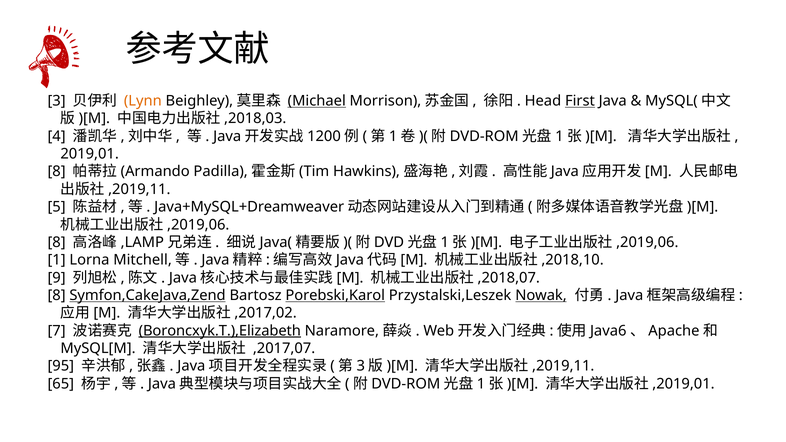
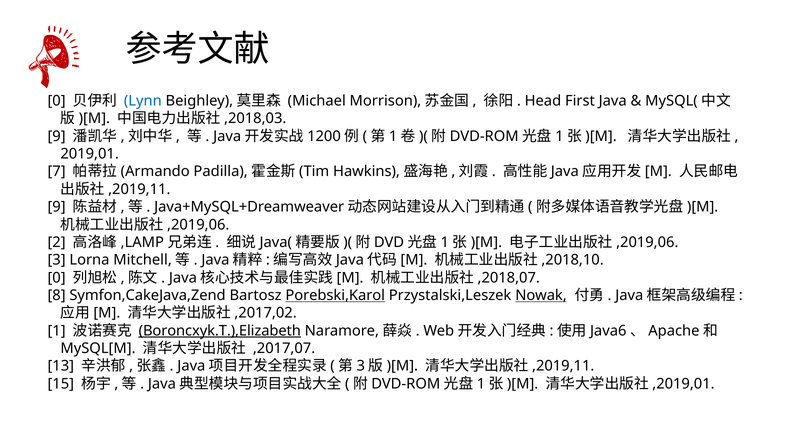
3 at (57, 101): 3 -> 0
Lynn colour: orange -> blue
Michael underline: present -> none
First underline: present -> none
4 at (57, 136): 4 -> 9
8 at (57, 172): 8 -> 7
5 at (57, 207): 5 -> 9
8 at (57, 242): 8 -> 2
1: 1 -> 3
9 at (57, 278): 9 -> 0
Symfon,CakeJava,Zend underline: present -> none
7: 7 -> 1
95: 95 -> 13
65: 65 -> 15
